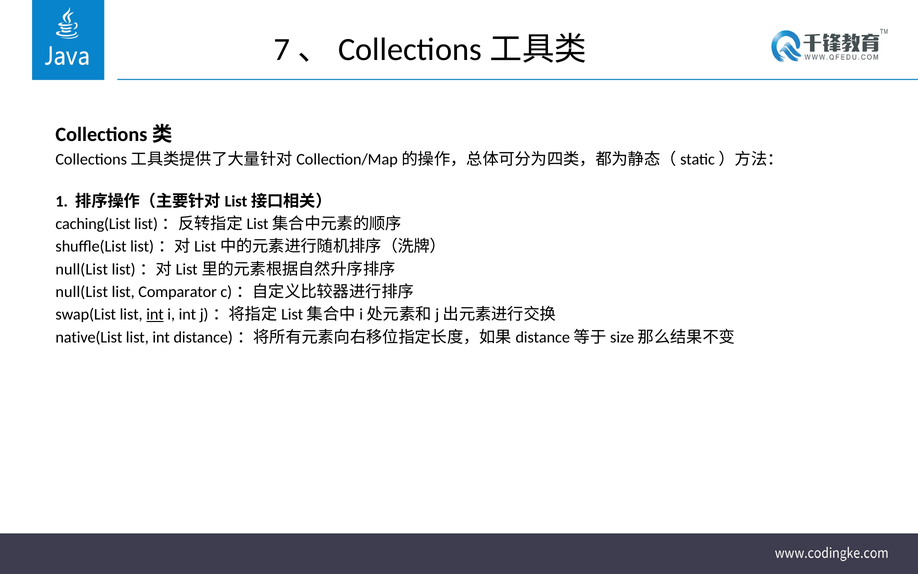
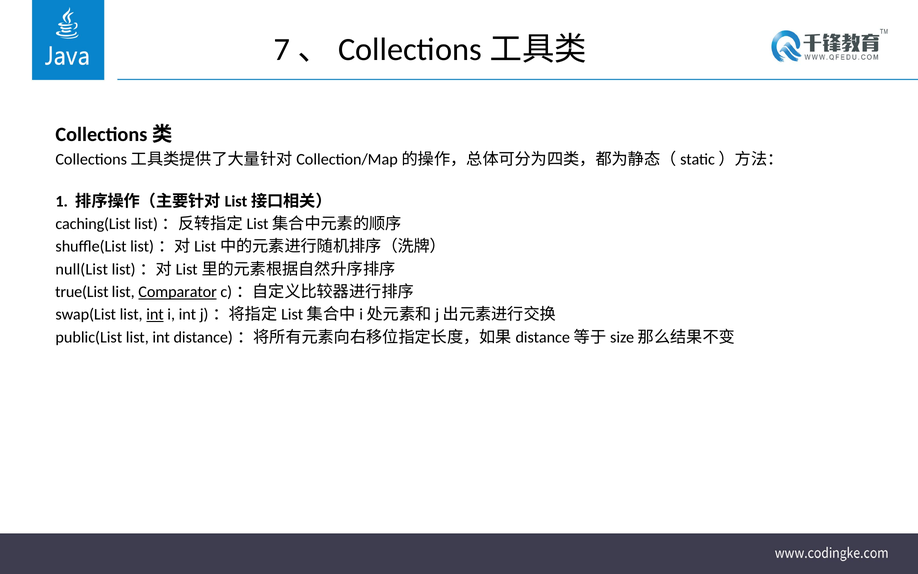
null(List at (82, 292): null(List -> true(List
Comparator underline: none -> present
native(List: native(List -> public(List
